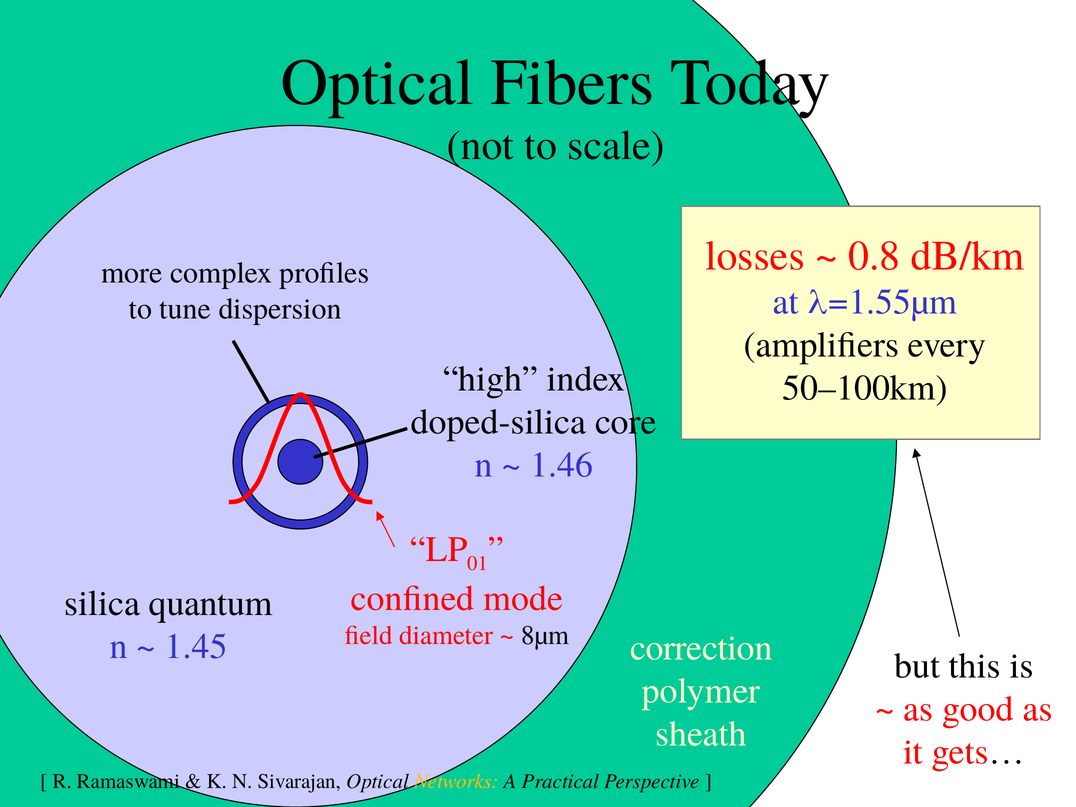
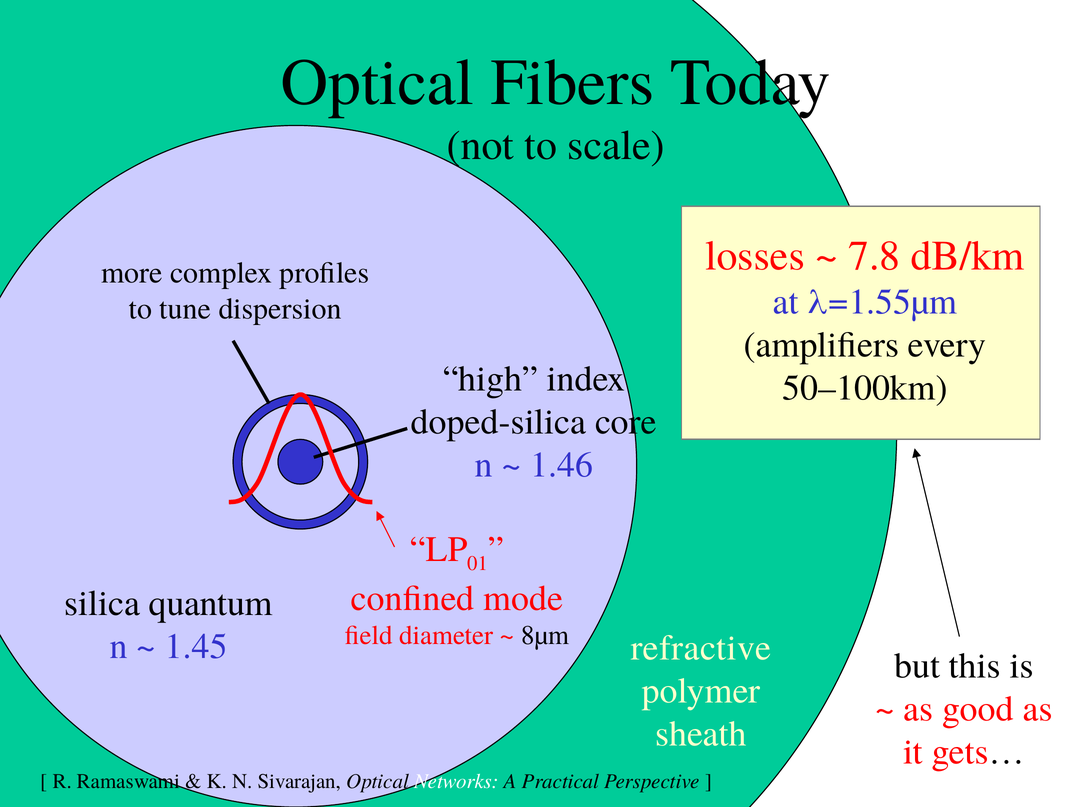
0.8: 0.8 -> 7.8
correction: correction -> refractive
Networks colour: yellow -> white
